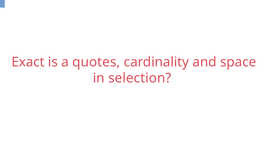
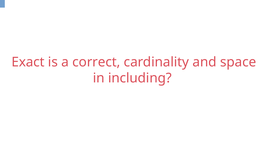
quotes: quotes -> correct
selection: selection -> including
